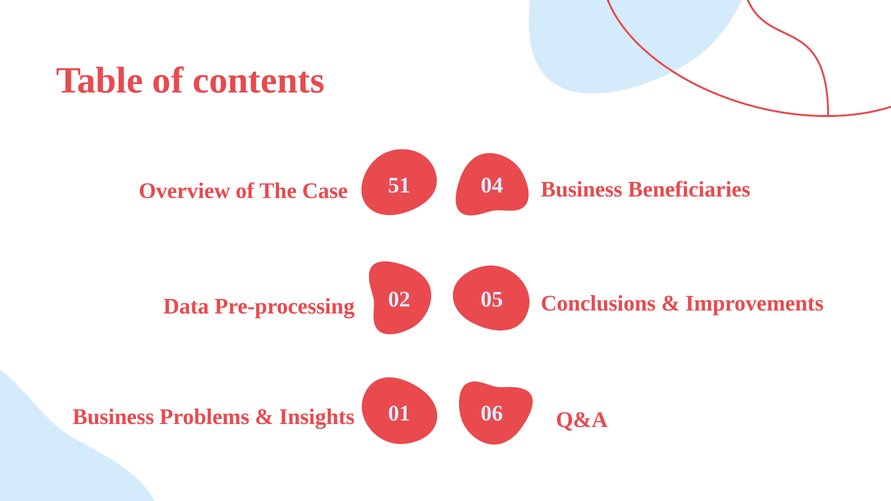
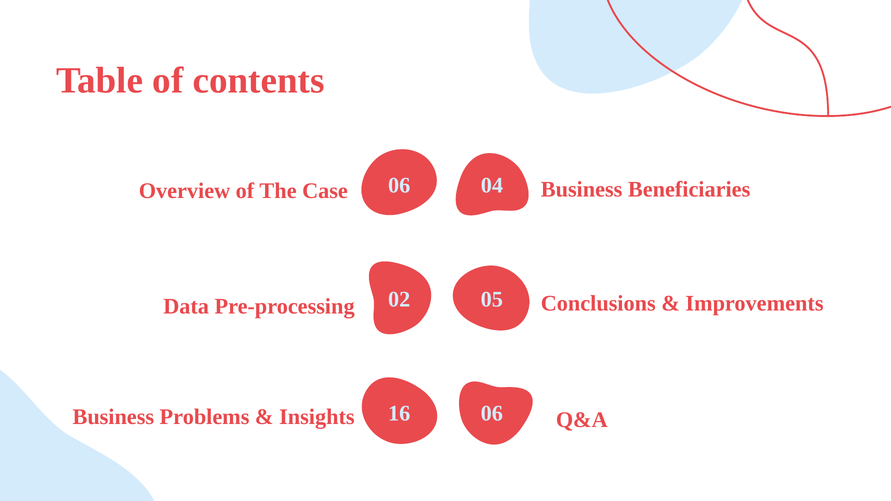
Case 51: 51 -> 06
01: 01 -> 16
